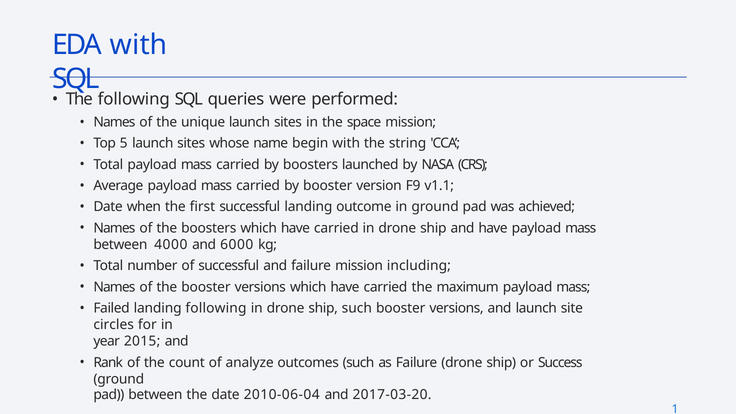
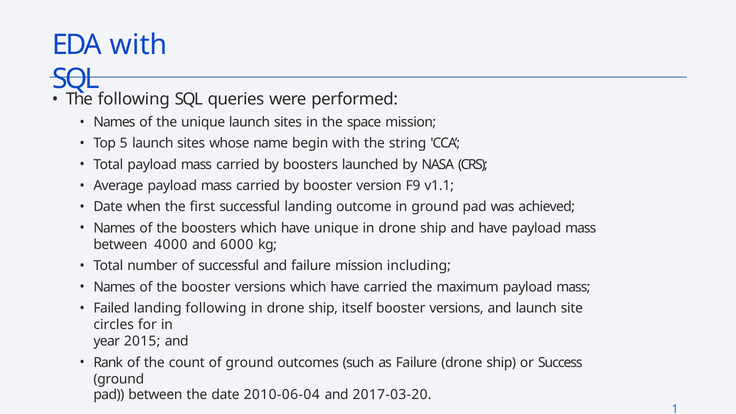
boosters which have carried: carried -> unique
ship such: such -> itself
of analyze: analyze -> ground
